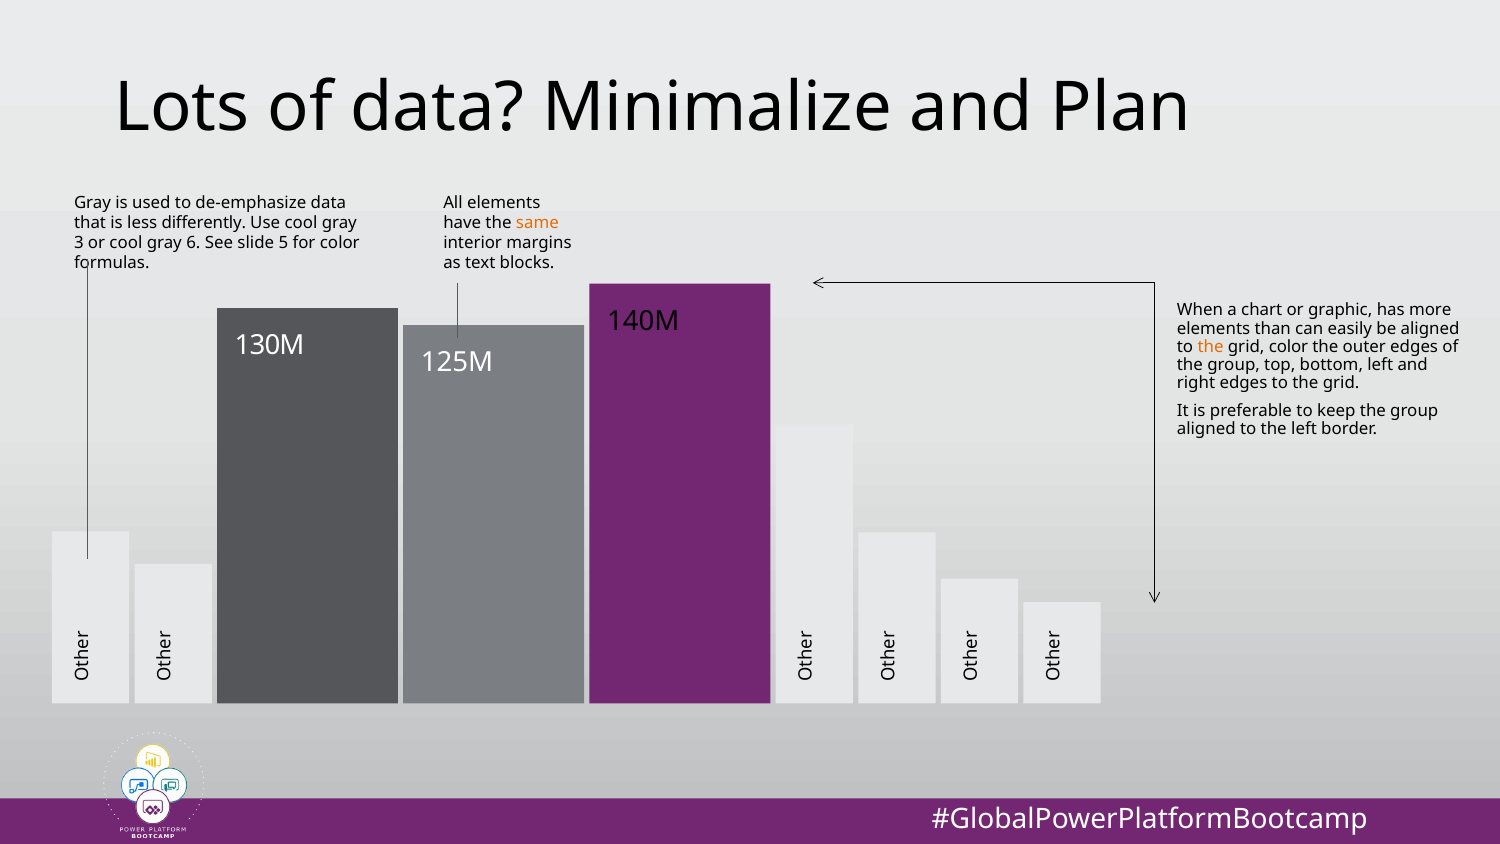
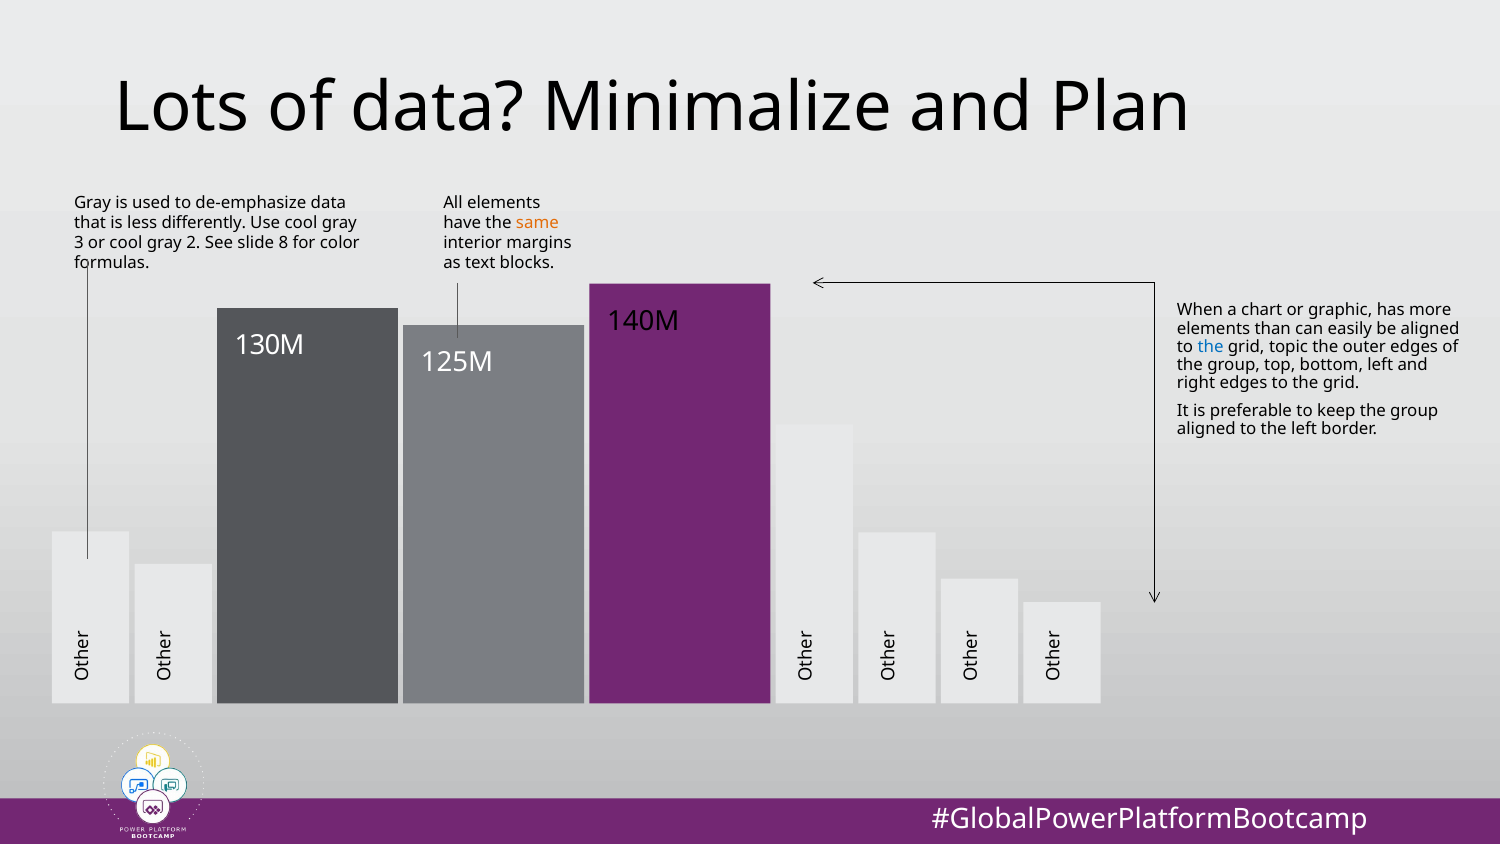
6: 6 -> 2
5: 5 -> 8
the at (1211, 347) colour: orange -> blue
grid color: color -> topic
